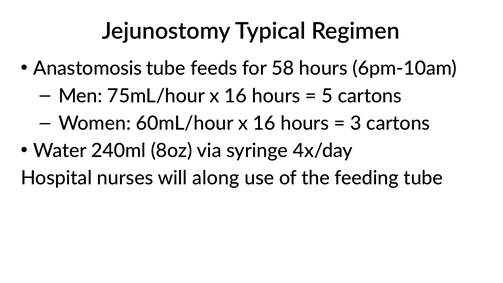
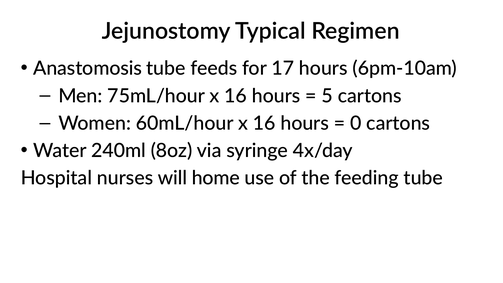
58: 58 -> 17
3: 3 -> 0
along: along -> home
